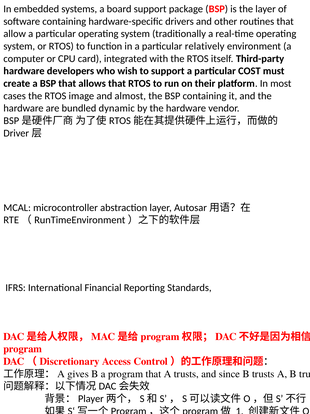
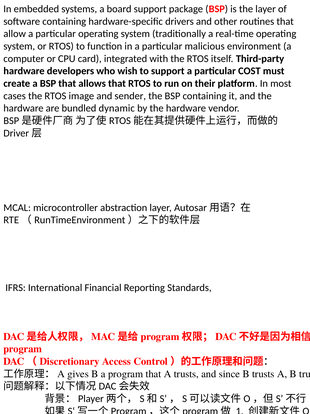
relatively: relatively -> malicious
almost: almost -> sender
